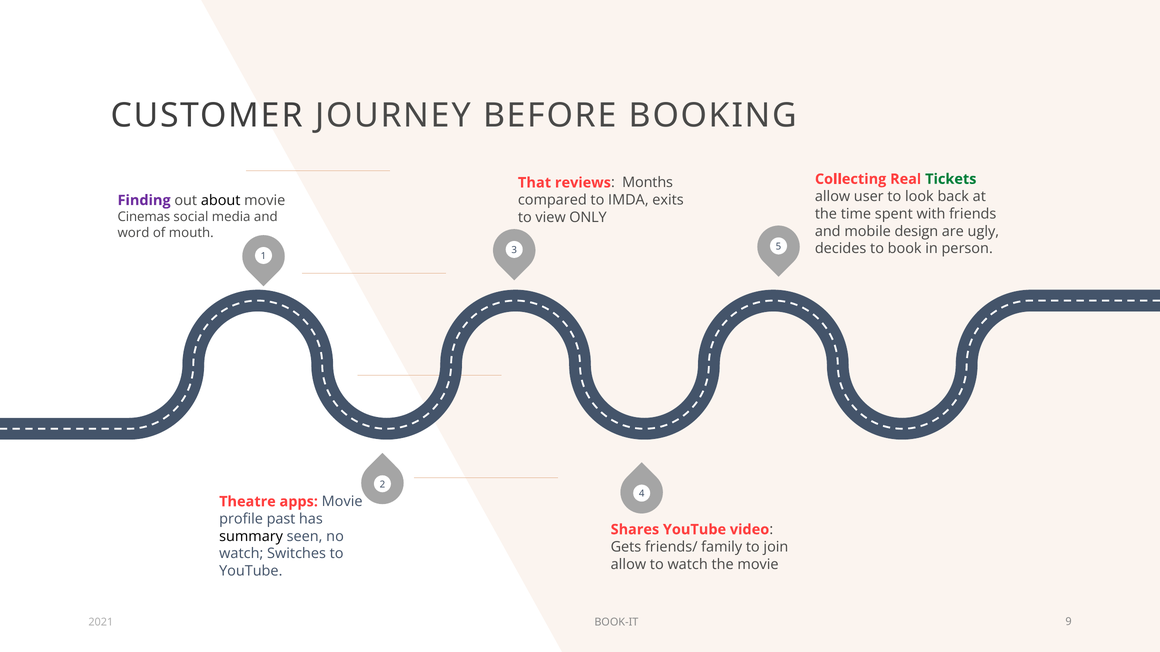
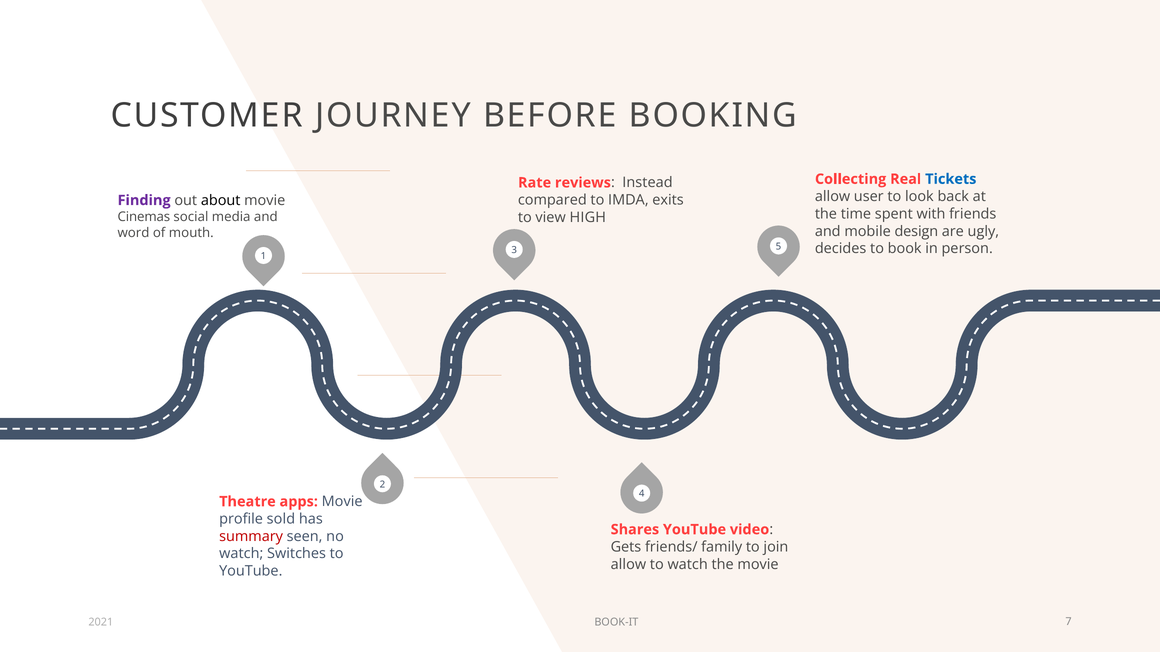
Tickets colour: green -> blue
That: That -> Rate
Months: Months -> Instead
ONLY: ONLY -> HIGH
past: past -> sold
summary colour: black -> red
9: 9 -> 7
